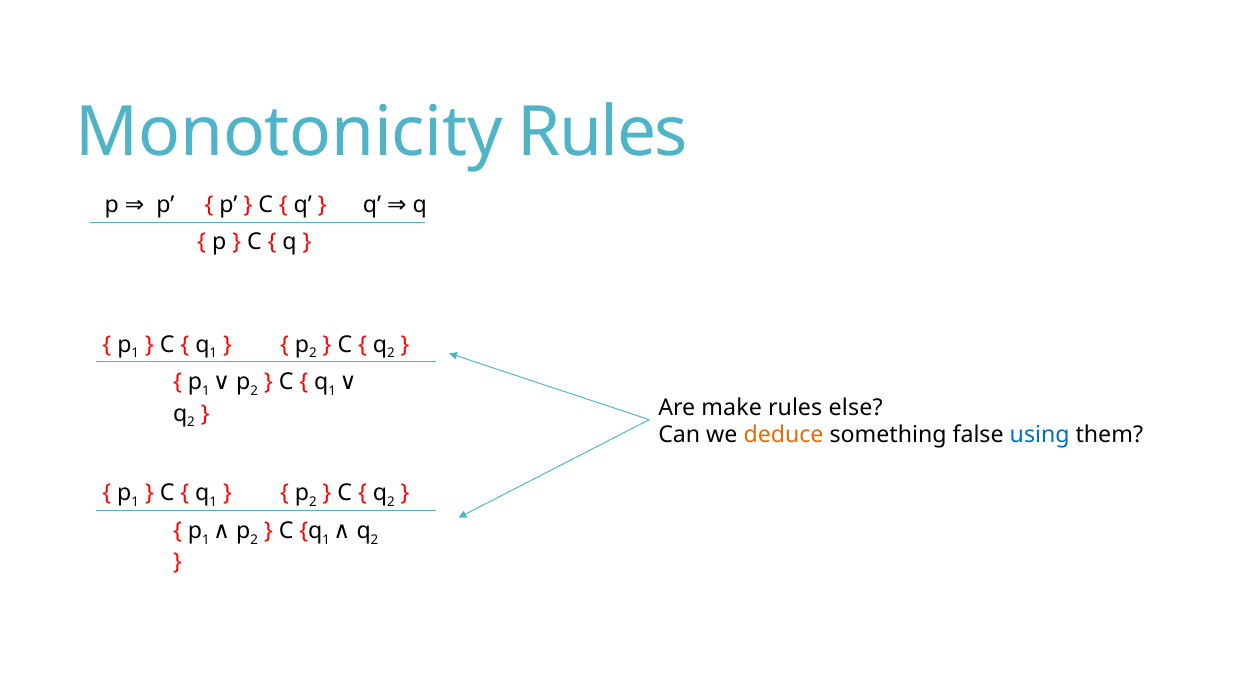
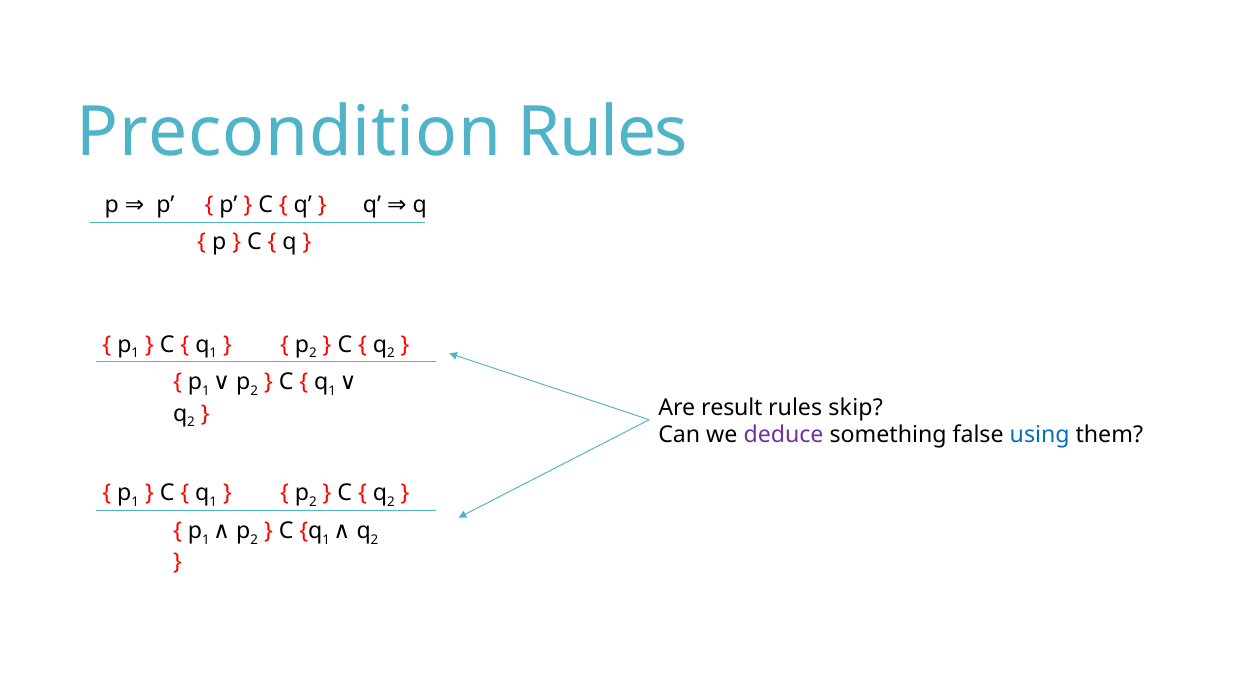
Monotonicity: Monotonicity -> Precondition
make: make -> result
else: else -> skip
deduce colour: orange -> purple
